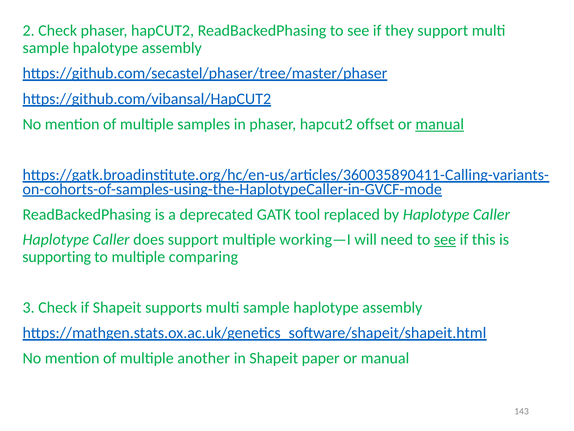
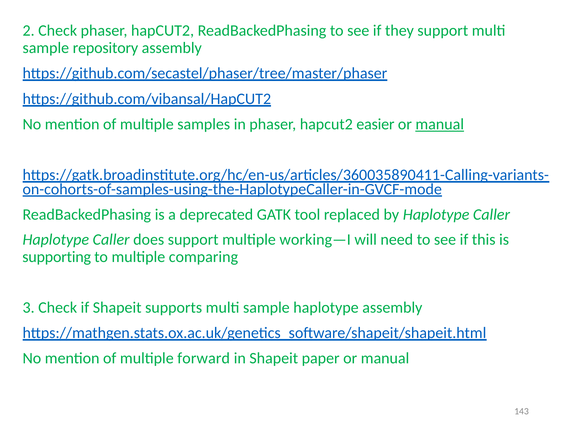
hpalotype: hpalotype -> repository
offset: offset -> easier
see at (445, 239) underline: present -> none
another: another -> forward
